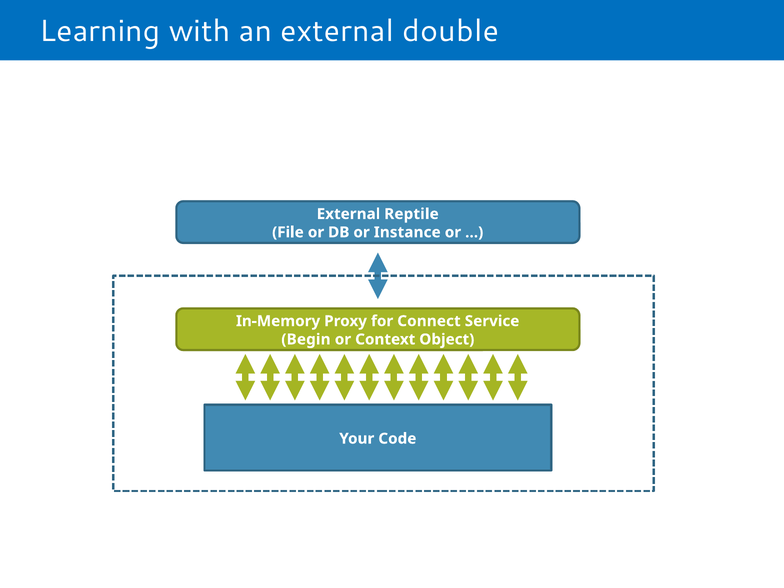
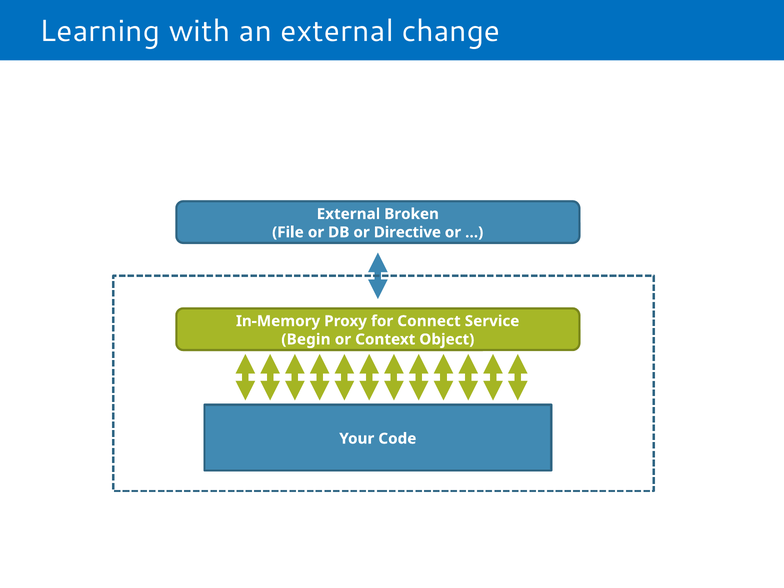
double: double -> change
Reptile: Reptile -> Broken
Instance: Instance -> Directive
